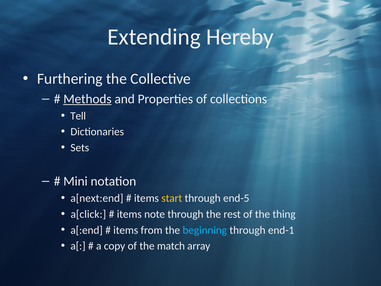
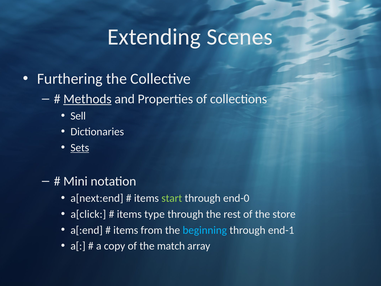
Hereby: Hereby -> Scenes
Tell: Tell -> Sell
Sets underline: none -> present
start colour: yellow -> light green
end-5: end-5 -> end-0
note: note -> type
thing: thing -> store
